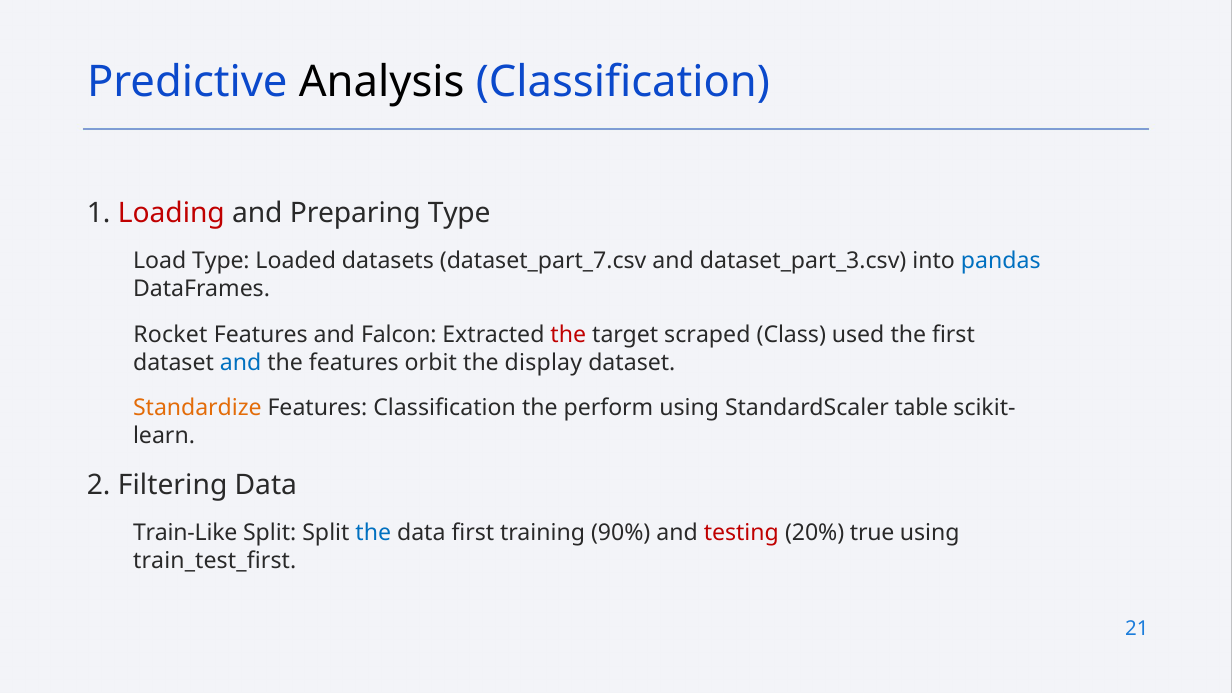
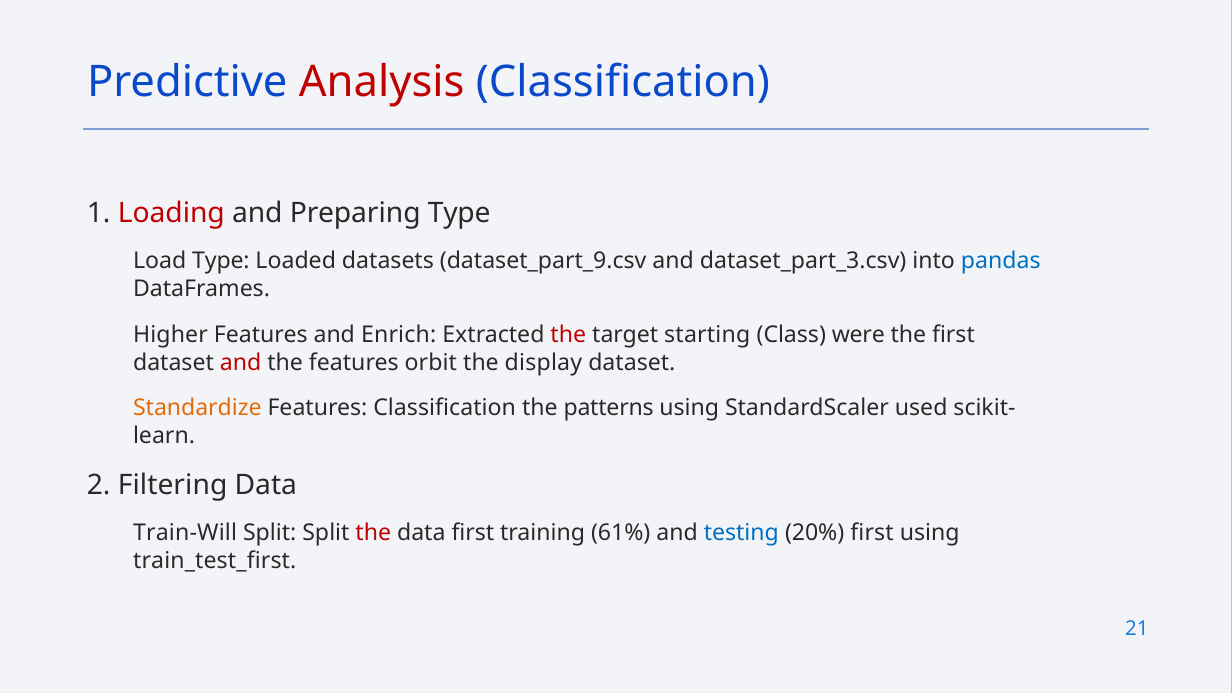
Analysis colour: black -> red
dataset_part_7.csv: dataset_part_7.csv -> dataset_part_9.csv
Rocket: Rocket -> Higher
Falcon: Falcon -> Enrich
scraped: scraped -> starting
used: used -> were
and at (241, 362) colour: blue -> red
perform: perform -> patterns
table: table -> used
Train-Like: Train-Like -> Train-Will
the at (373, 533) colour: blue -> red
90%: 90% -> 61%
testing colour: red -> blue
20% true: true -> first
